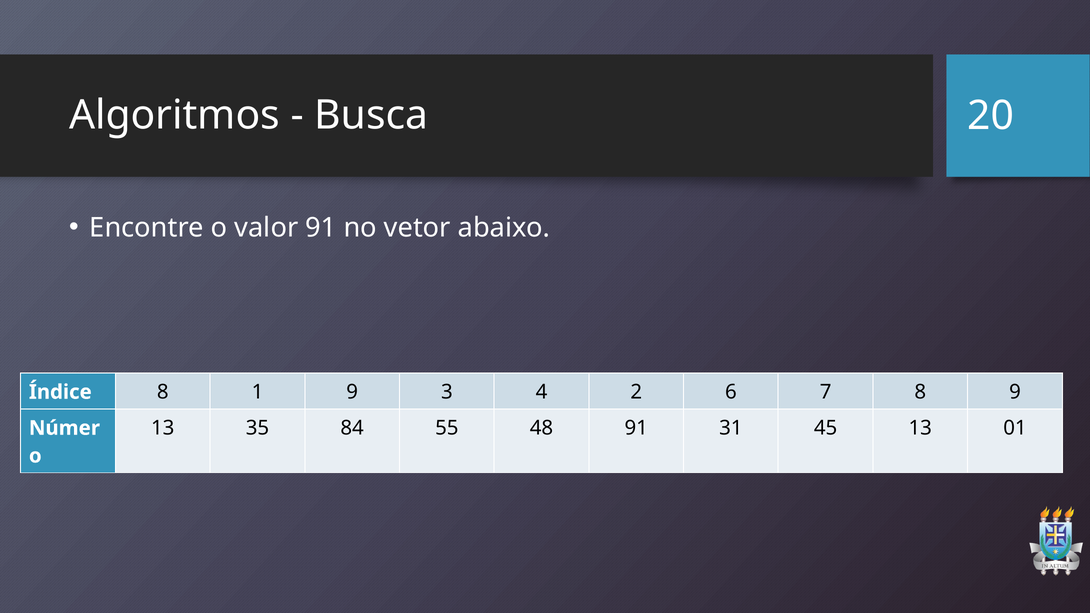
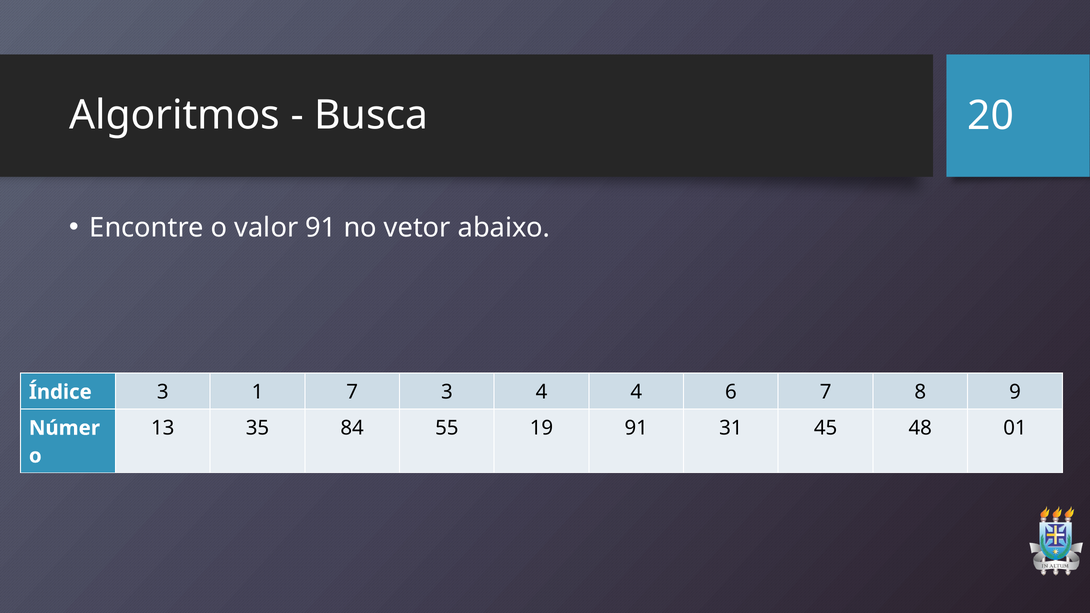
Índice 8: 8 -> 3
1 9: 9 -> 7
4 2: 2 -> 4
48: 48 -> 19
45 13: 13 -> 48
